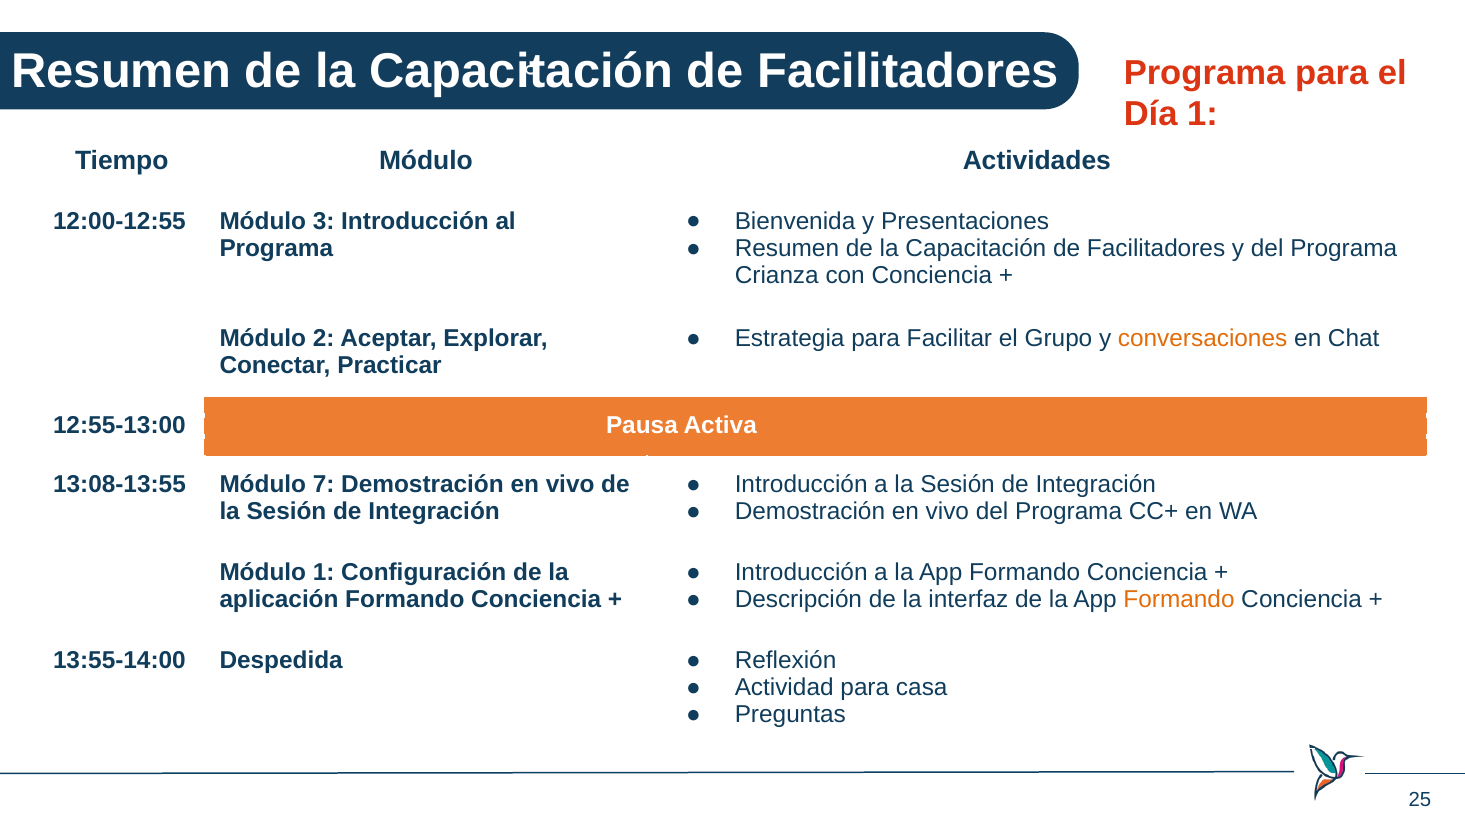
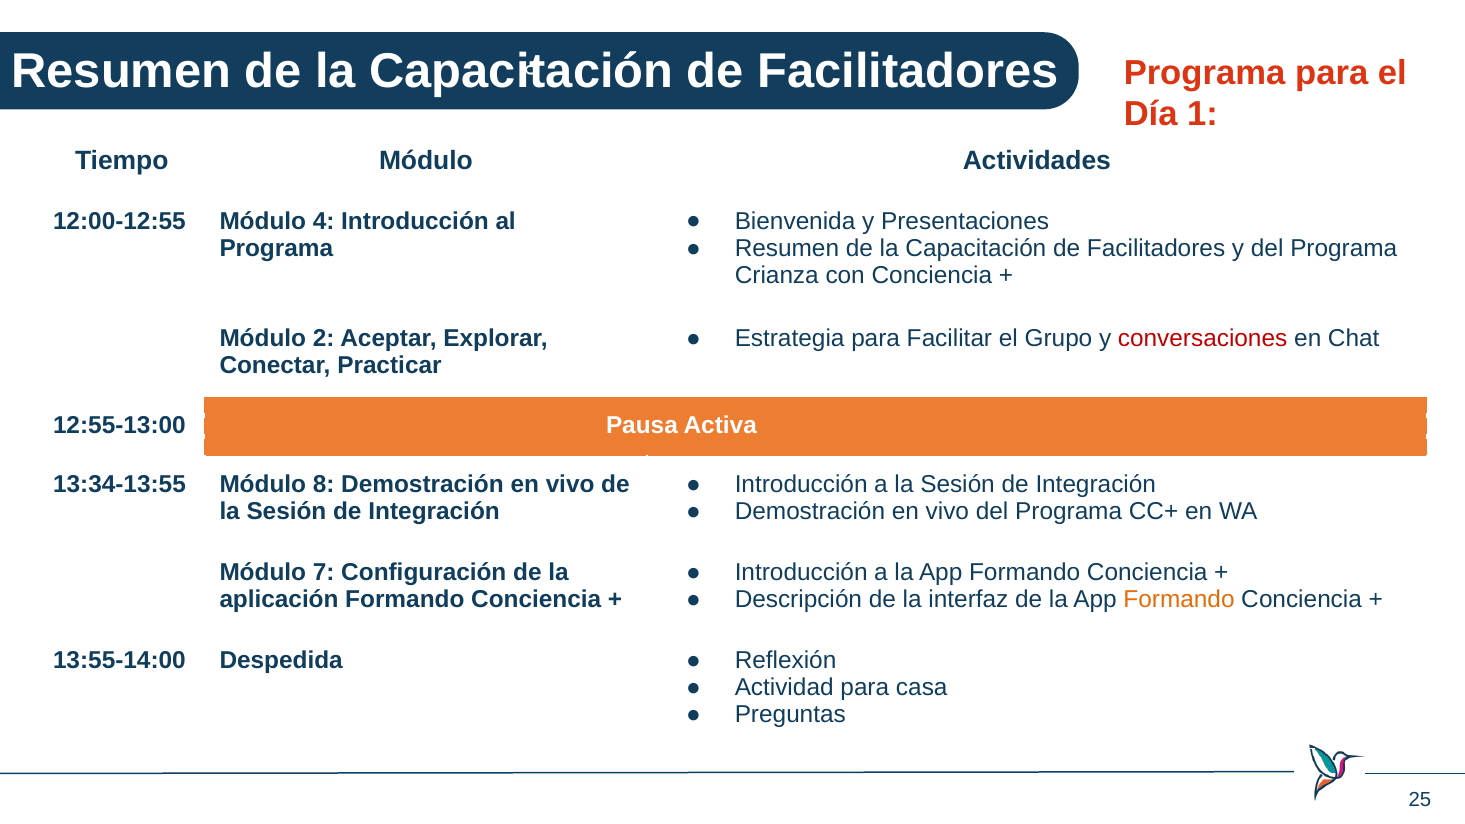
3: 3 -> 4
conversaciones colour: orange -> red
13:08-13:55: 13:08-13:55 -> 13:34-13:55
7: 7 -> 8
Módulo 1: 1 -> 7
